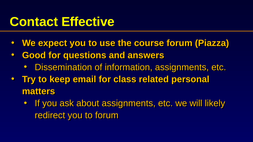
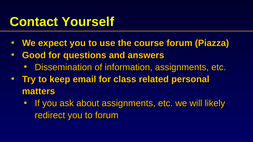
Effective: Effective -> Yourself
